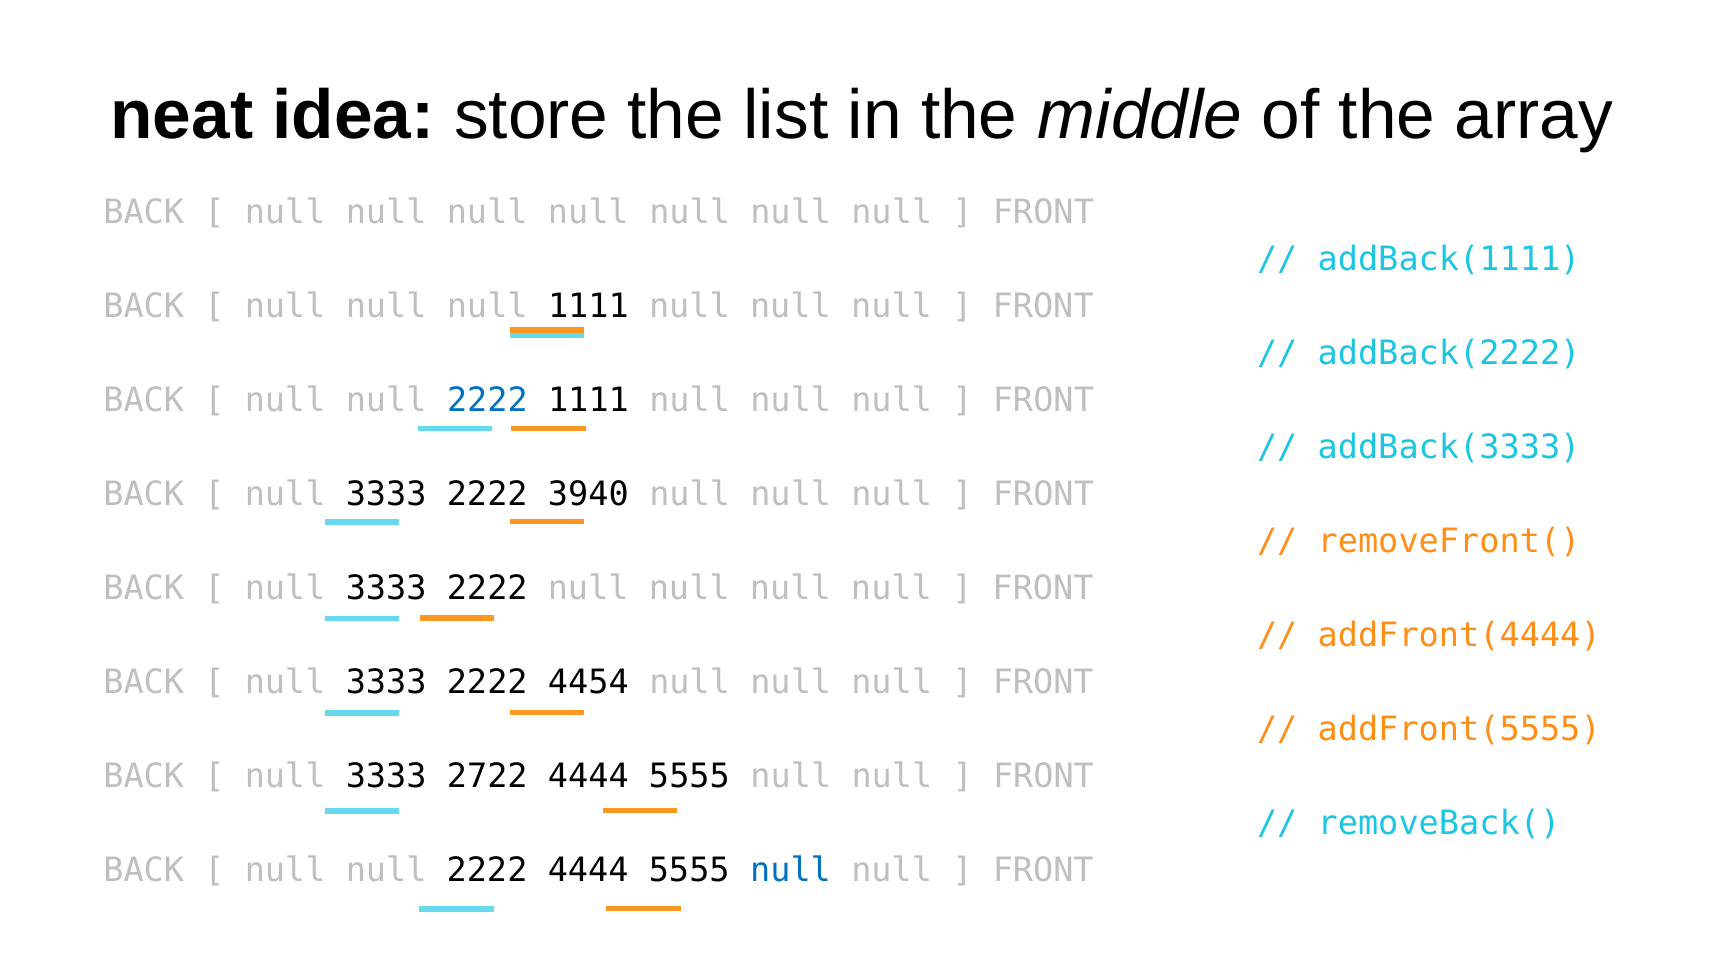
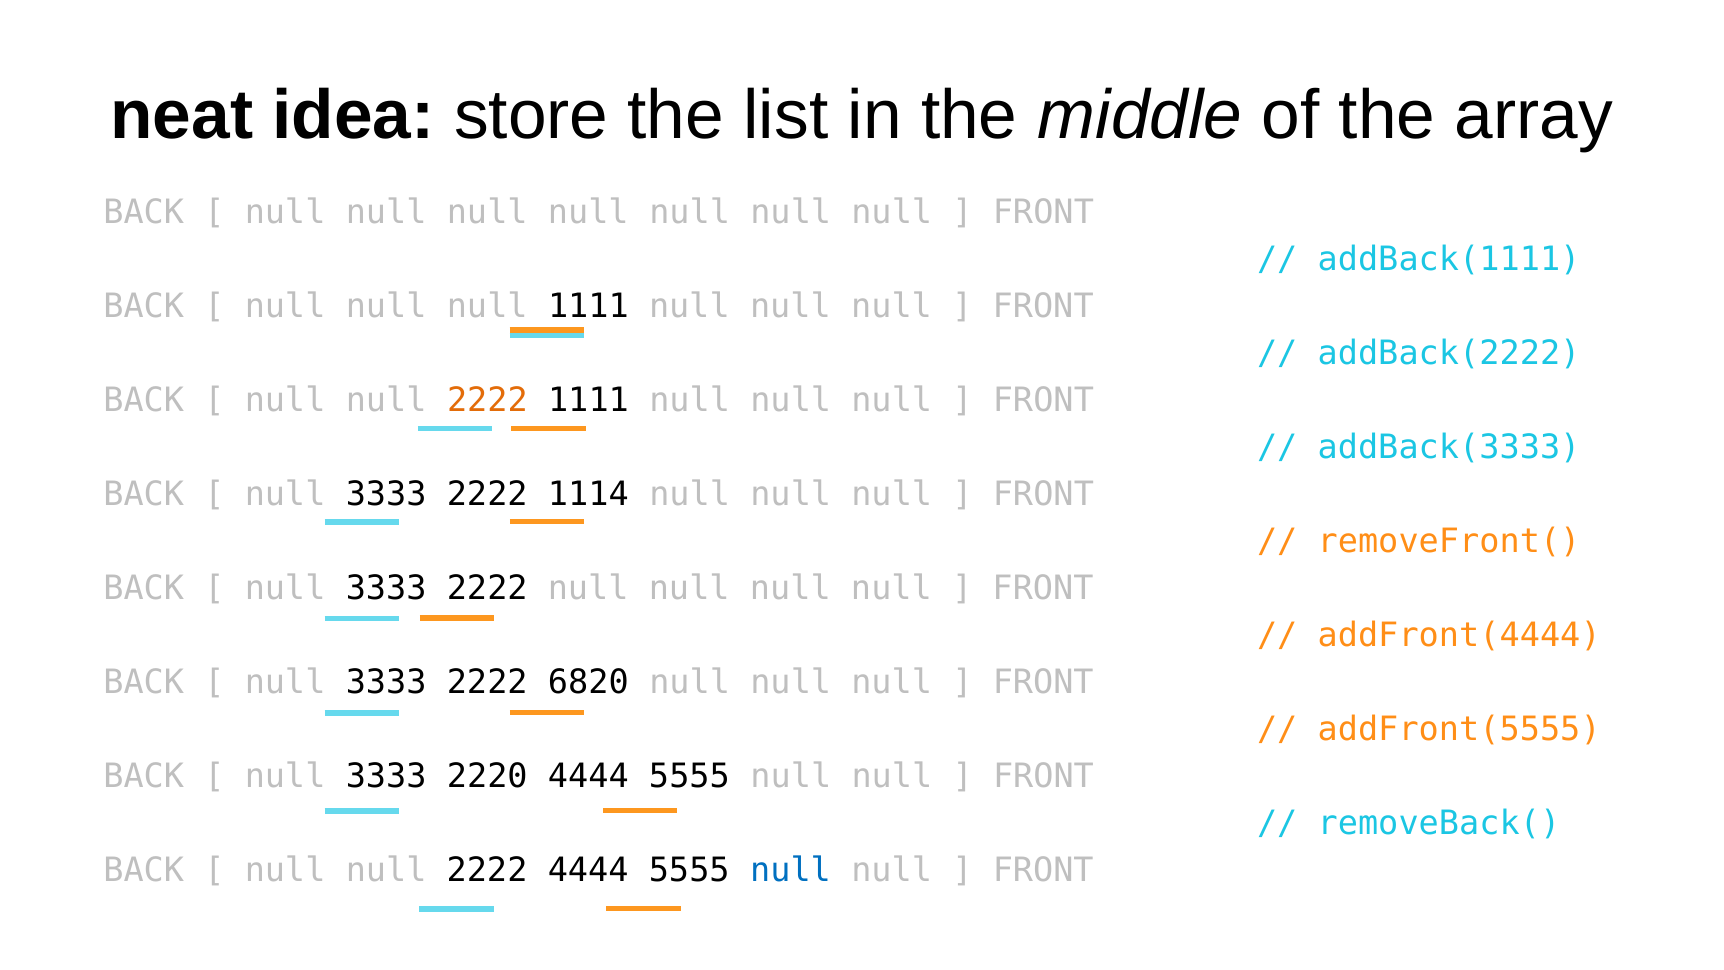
2222 at (487, 401) colour: blue -> orange
3940: 3940 -> 1114
4454: 4454 -> 6820
2722: 2722 -> 2220
